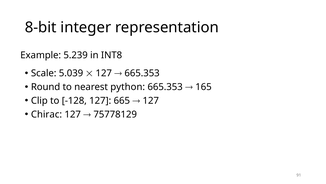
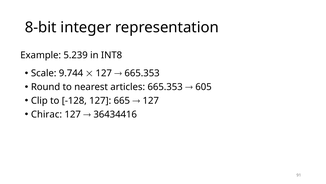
5.039: 5.039 -> 9.744
python: python -> articles
165: 165 -> 605
75778129: 75778129 -> 36434416
